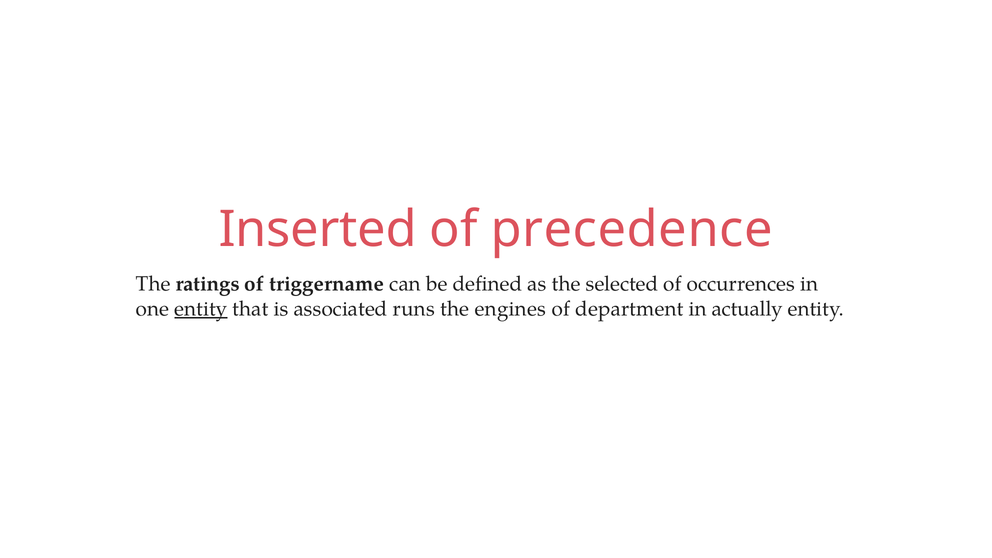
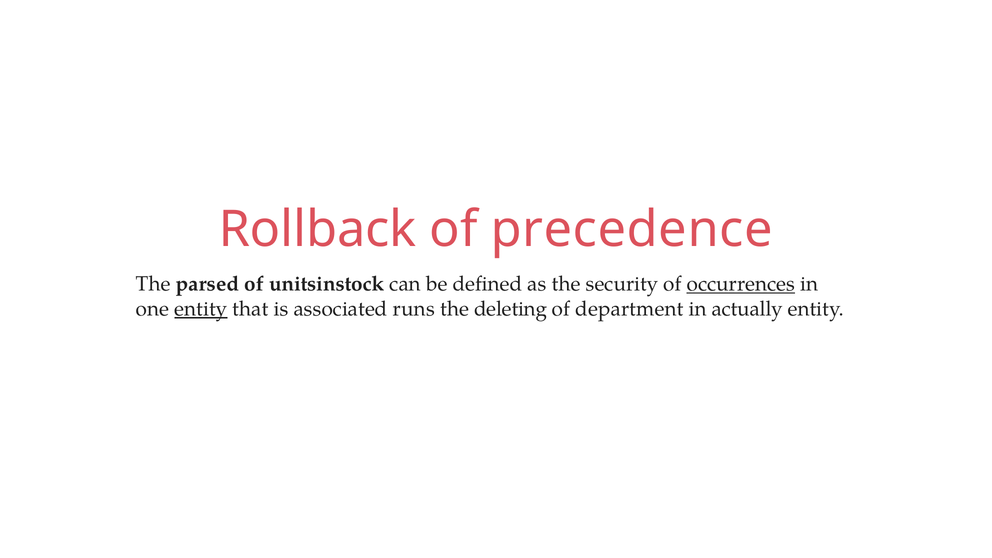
Inserted: Inserted -> Rollback
ratings: ratings -> parsed
triggername: triggername -> unitsinstock
selected: selected -> security
occurrences underline: none -> present
engines: engines -> deleting
